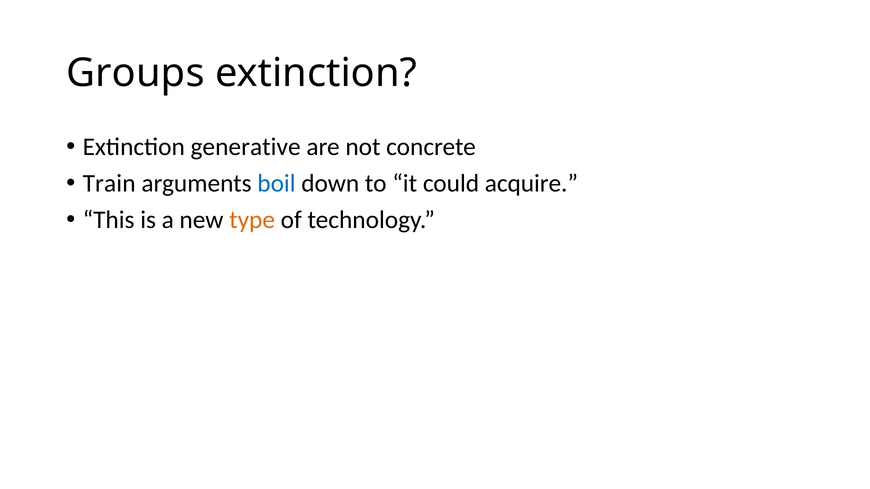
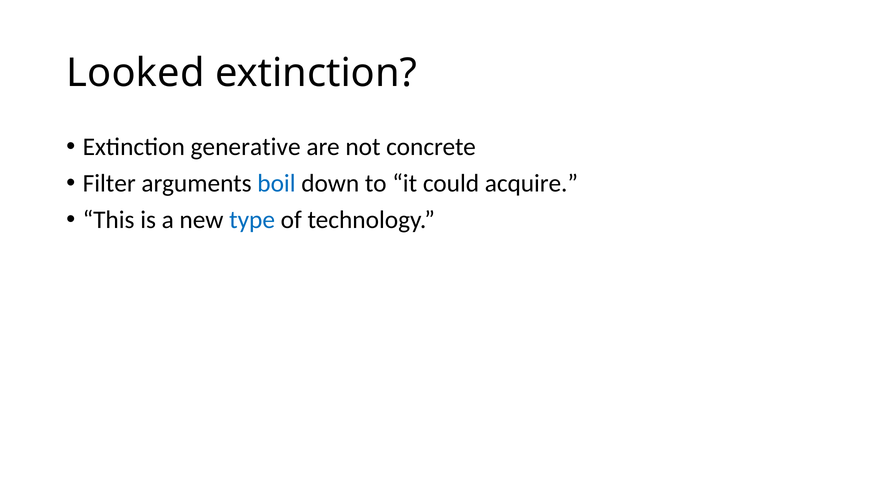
Groups: Groups -> Looked
Train: Train -> Filter
type colour: orange -> blue
